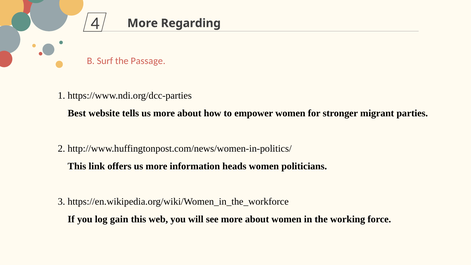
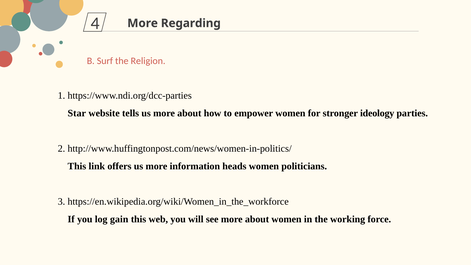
Passage: Passage -> Religion
Best: Best -> Star
migrant: migrant -> ideology
